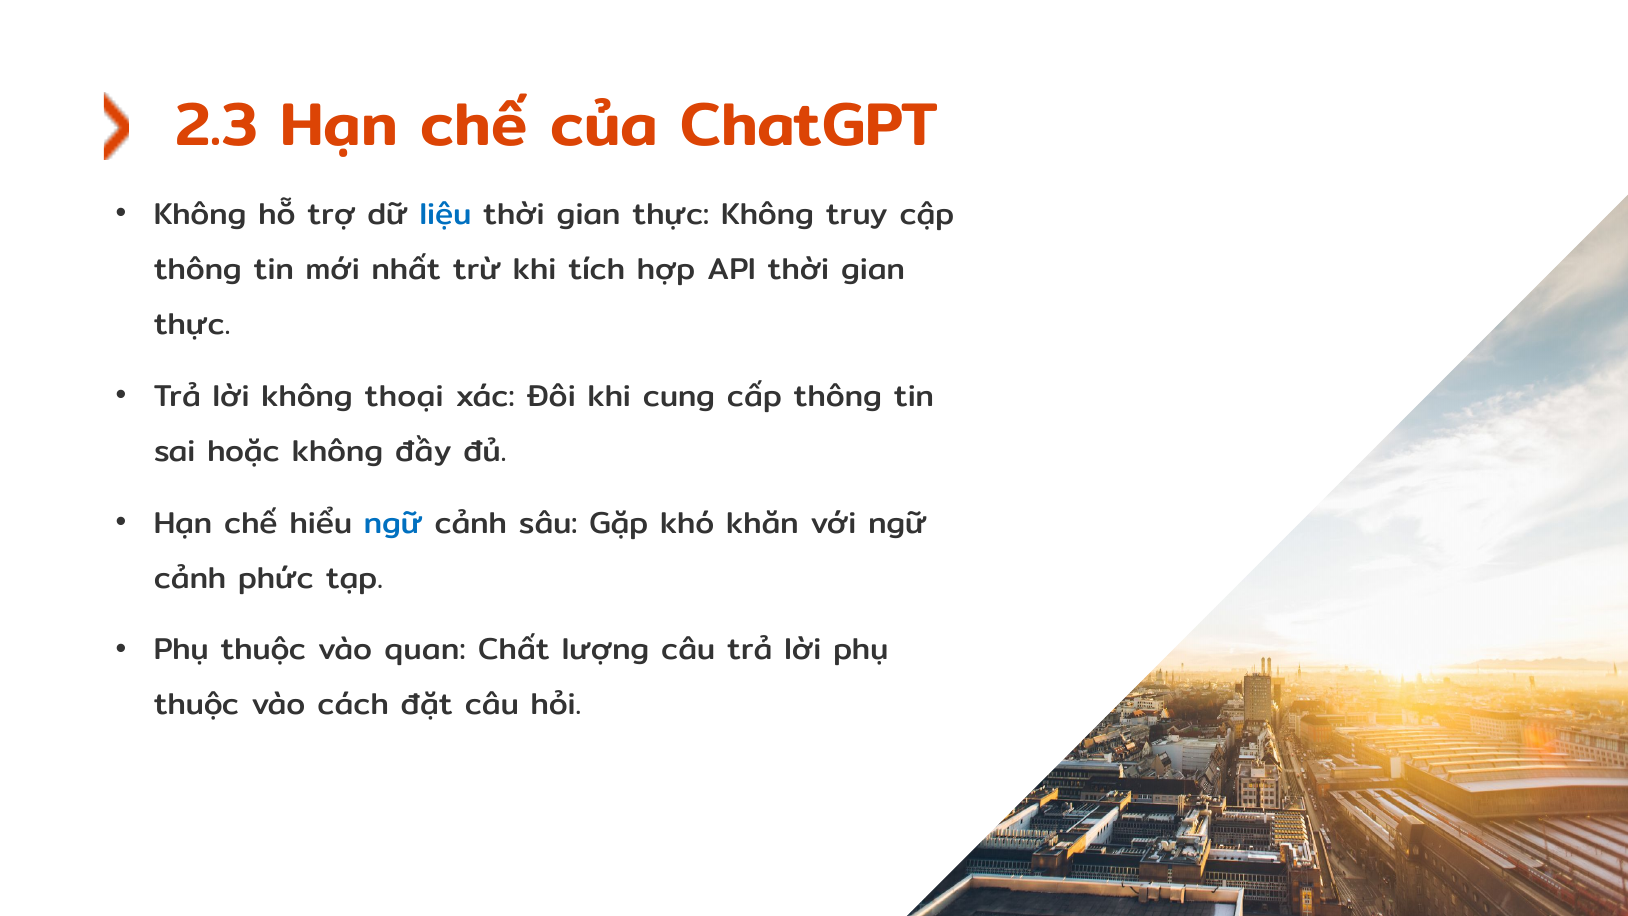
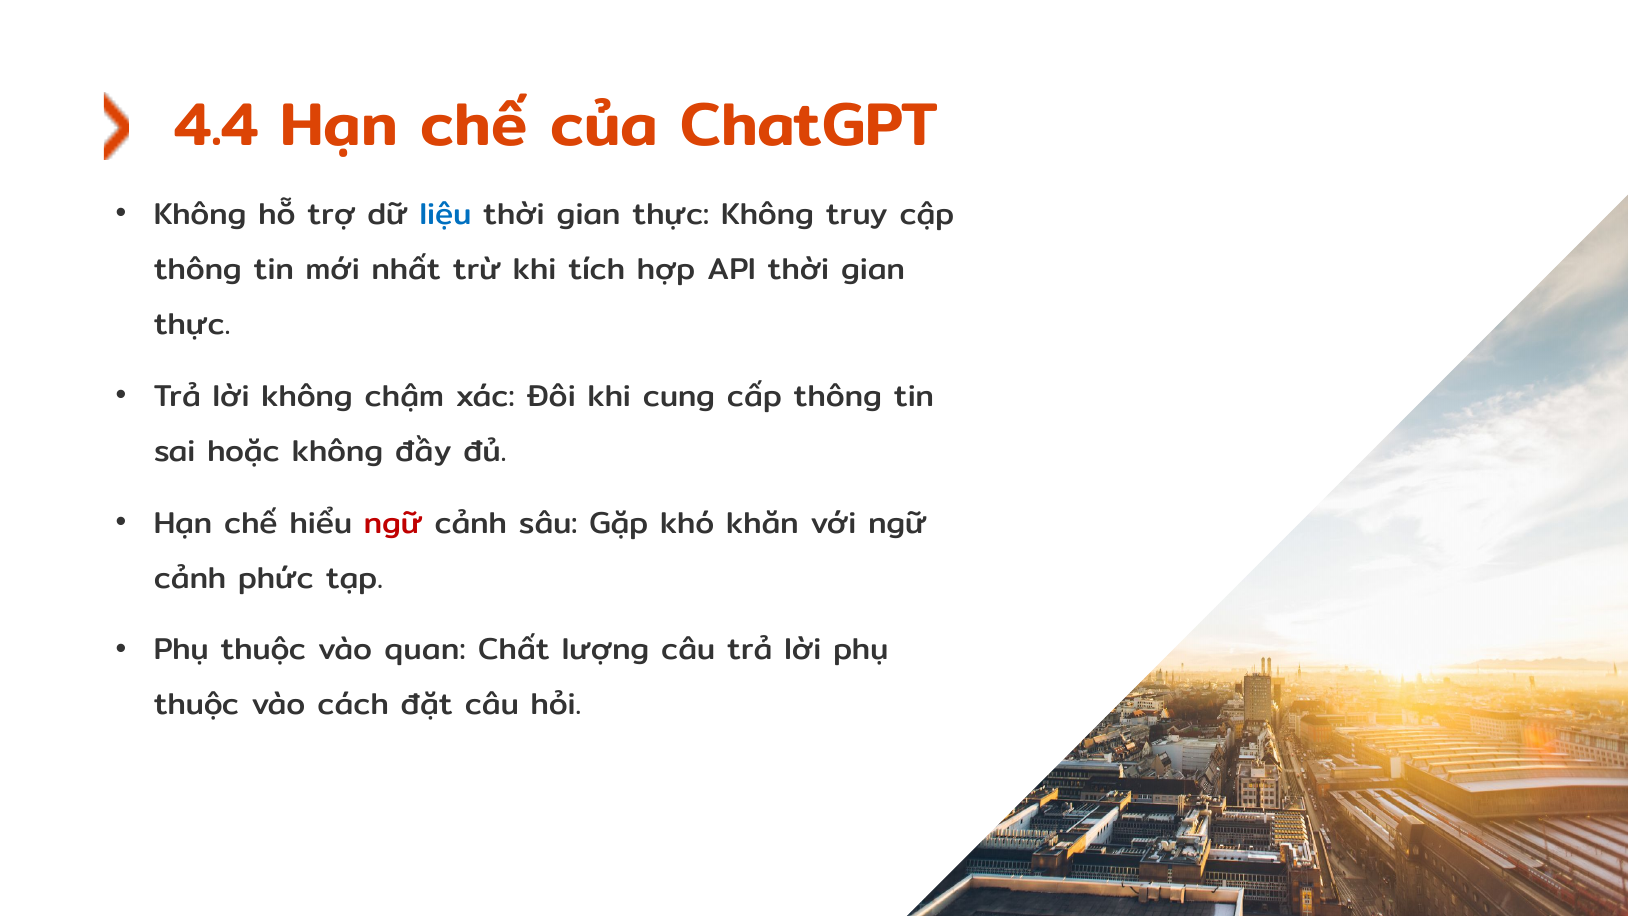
2.3: 2.3 -> 4.4
thoại: thoại -> chậm
ngữ at (393, 523) colour: blue -> red
